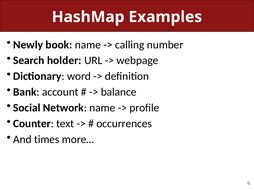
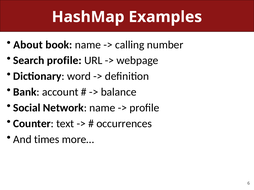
Newly: Newly -> About
Search holder: holder -> profile
